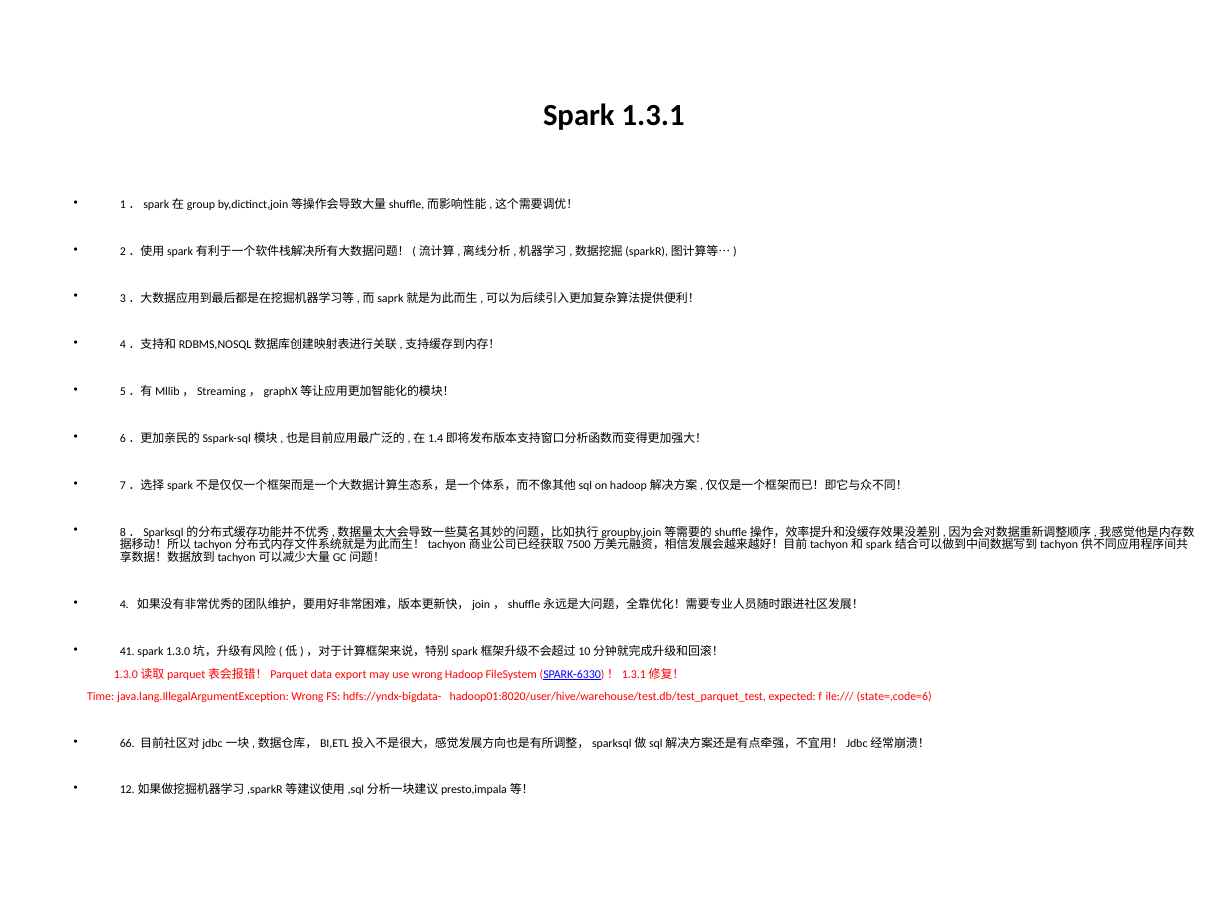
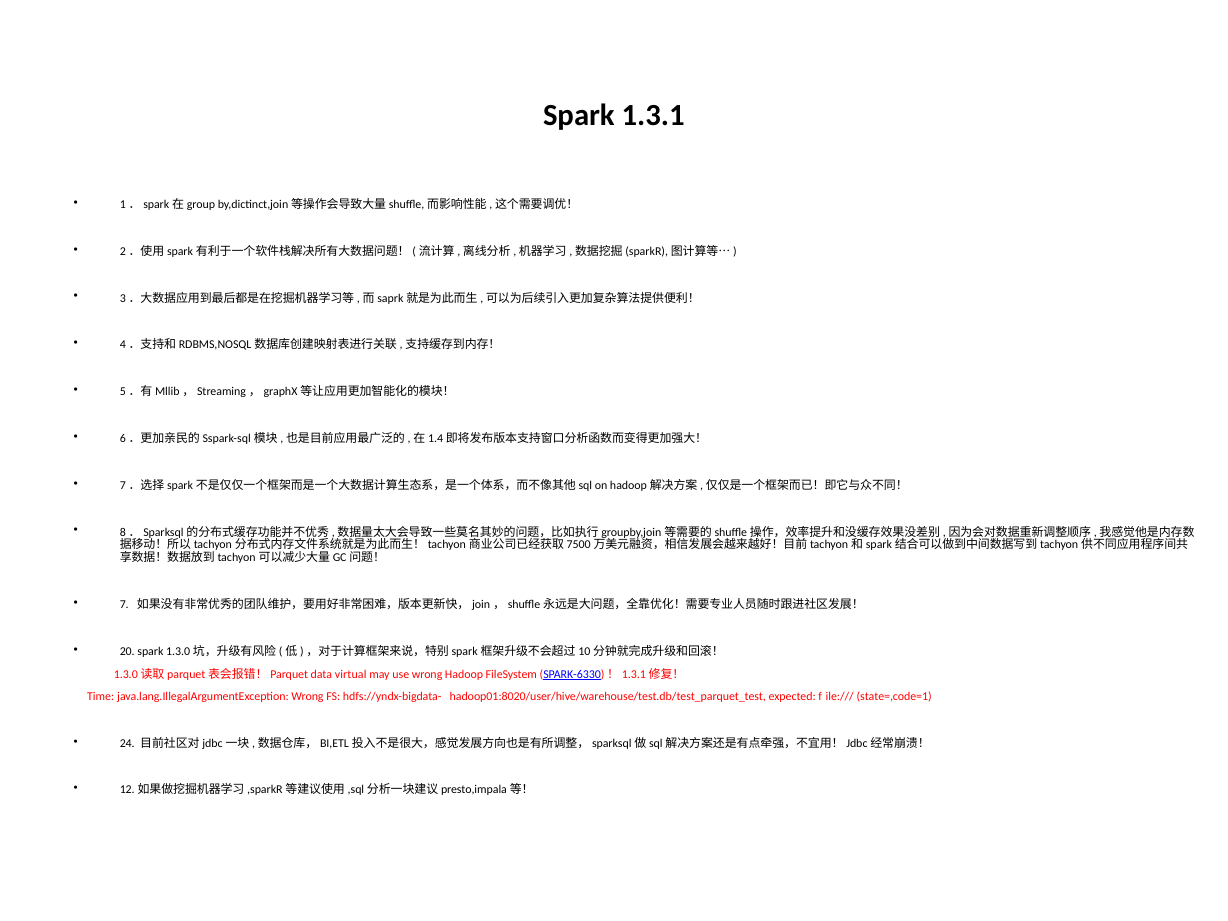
4: 4 -> 7
41: 41 -> 20
export: export -> virtual
state=,code=6: state=,code=6 -> state=,code=1
66: 66 -> 24
